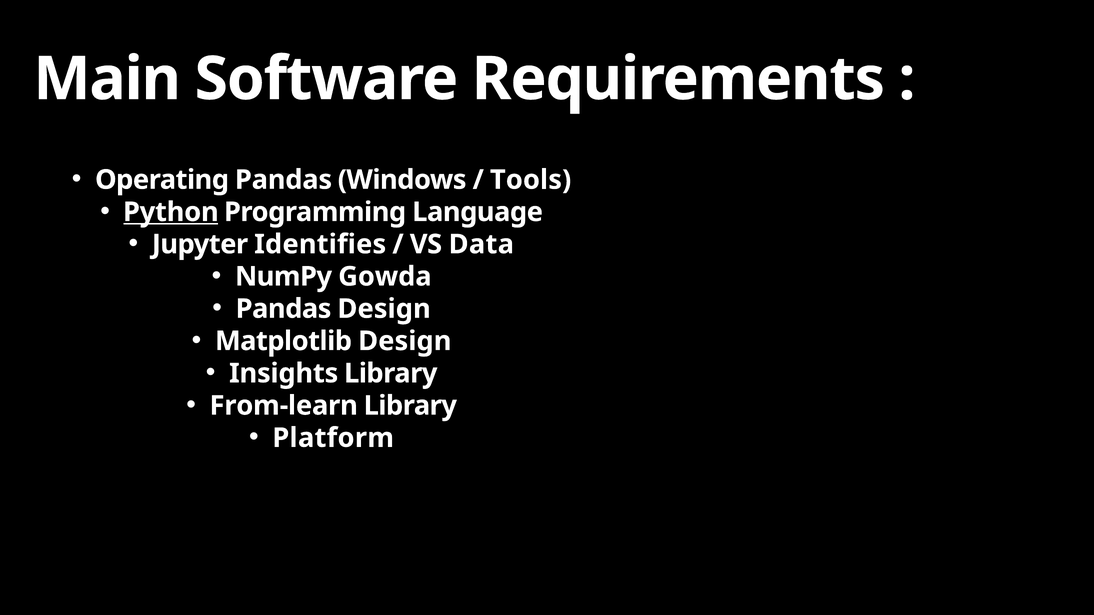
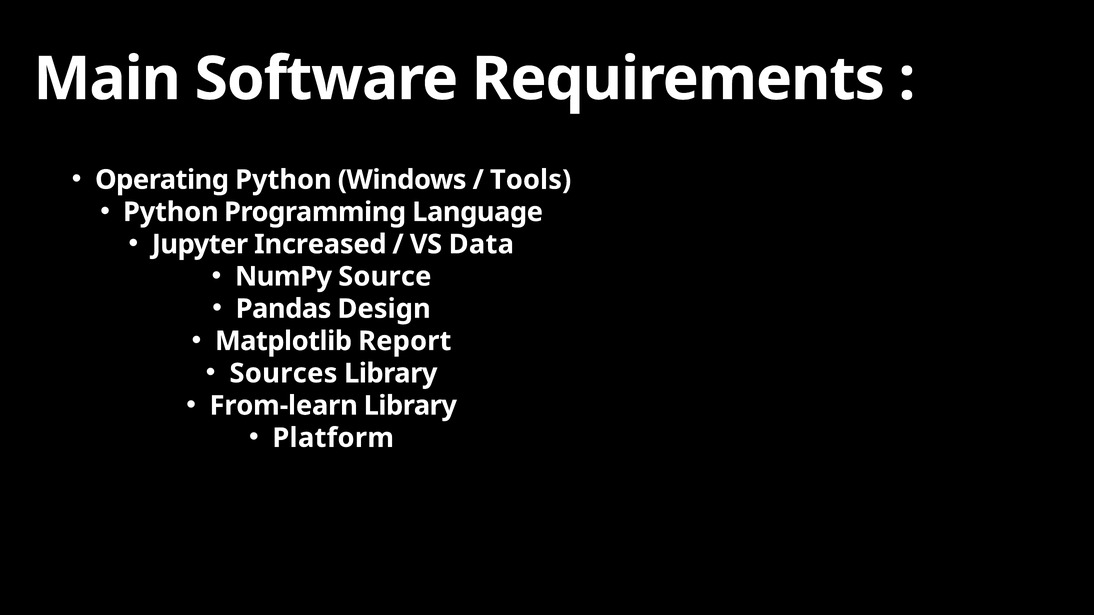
Operating Pandas: Pandas -> Python
Python at (171, 212) underline: present -> none
Identifies: Identifies -> Increased
Gowda: Gowda -> Source
Matplotlib Design: Design -> Report
Insights: Insights -> Sources
